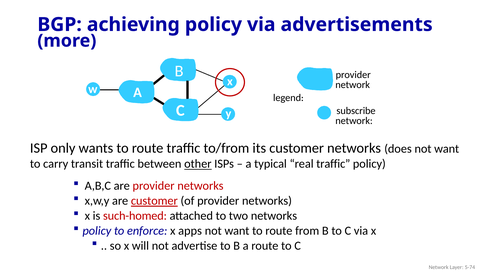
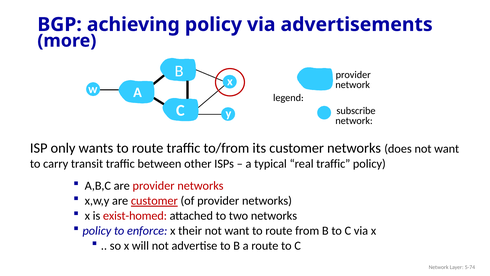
other underline: present -> none
such-homed: such-homed -> exist-homed
apps: apps -> their
